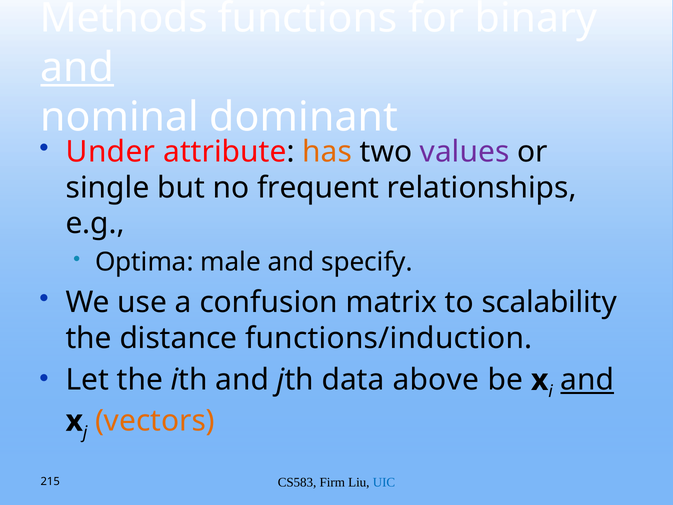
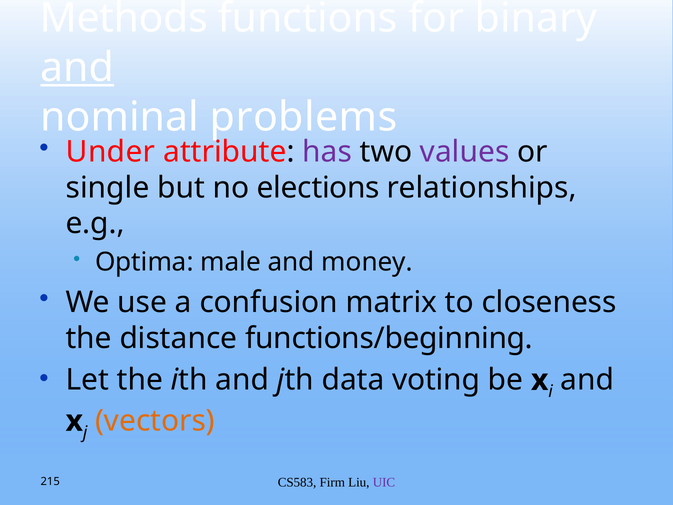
dominant: dominant -> problems
has colour: orange -> purple
frequent: frequent -> elections
specify: specify -> money
scalability: scalability -> closeness
functions/induction: functions/induction -> functions/beginning
above: above -> voting
and at (587, 380) underline: present -> none
UIC colour: blue -> purple
